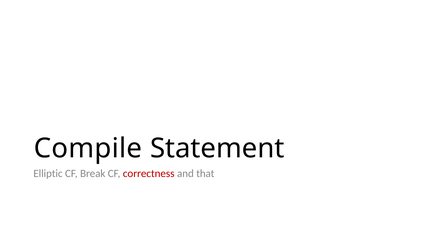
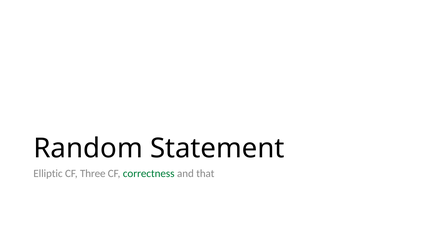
Compile: Compile -> Random
Break: Break -> Three
correctness colour: red -> green
